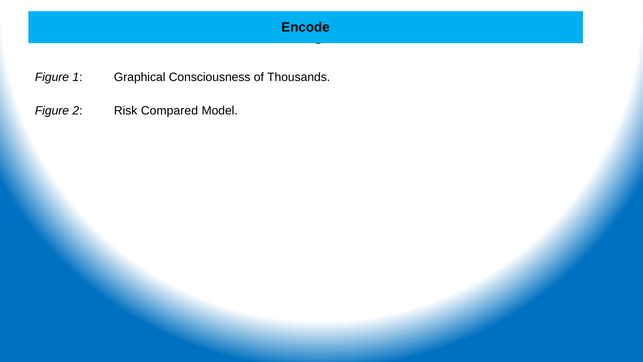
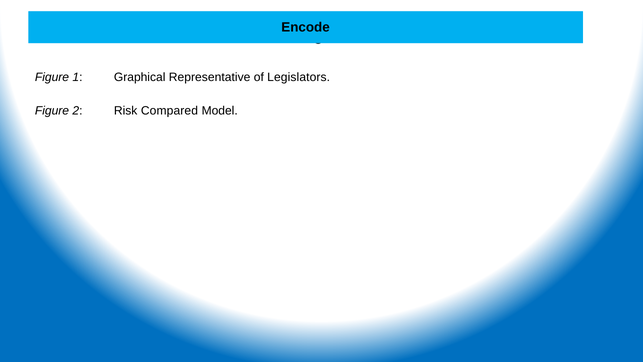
Consciousness: Consciousness -> Representative
Thousands: Thousands -> Legislators
